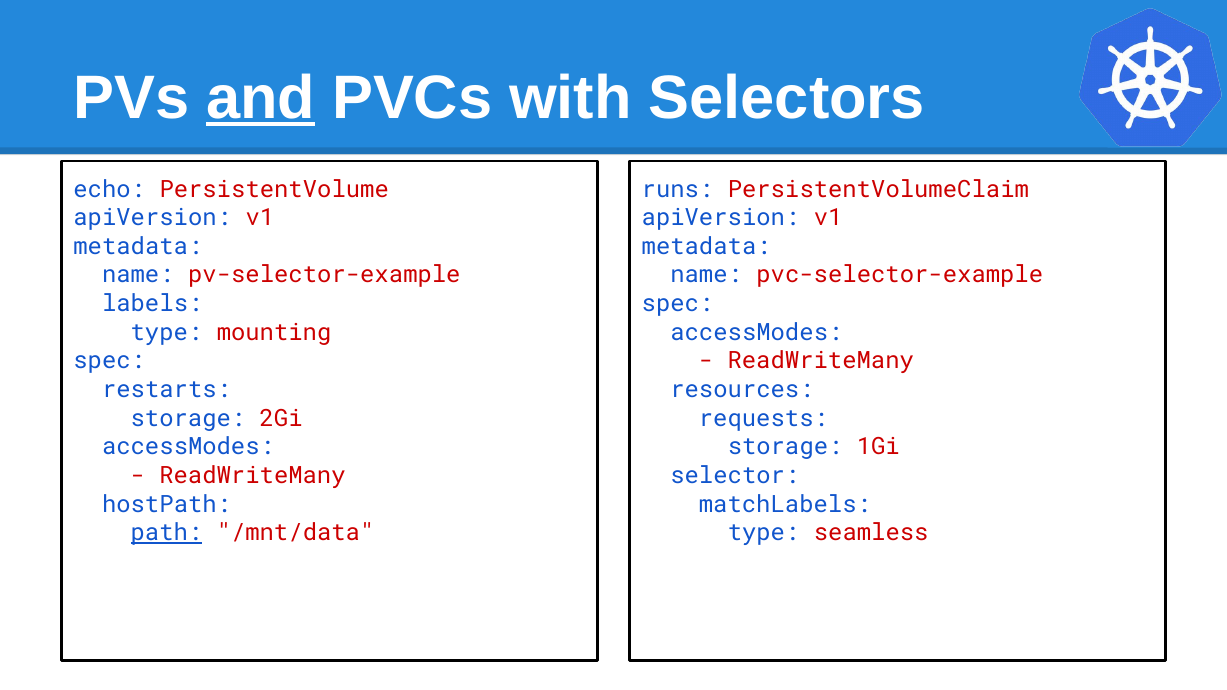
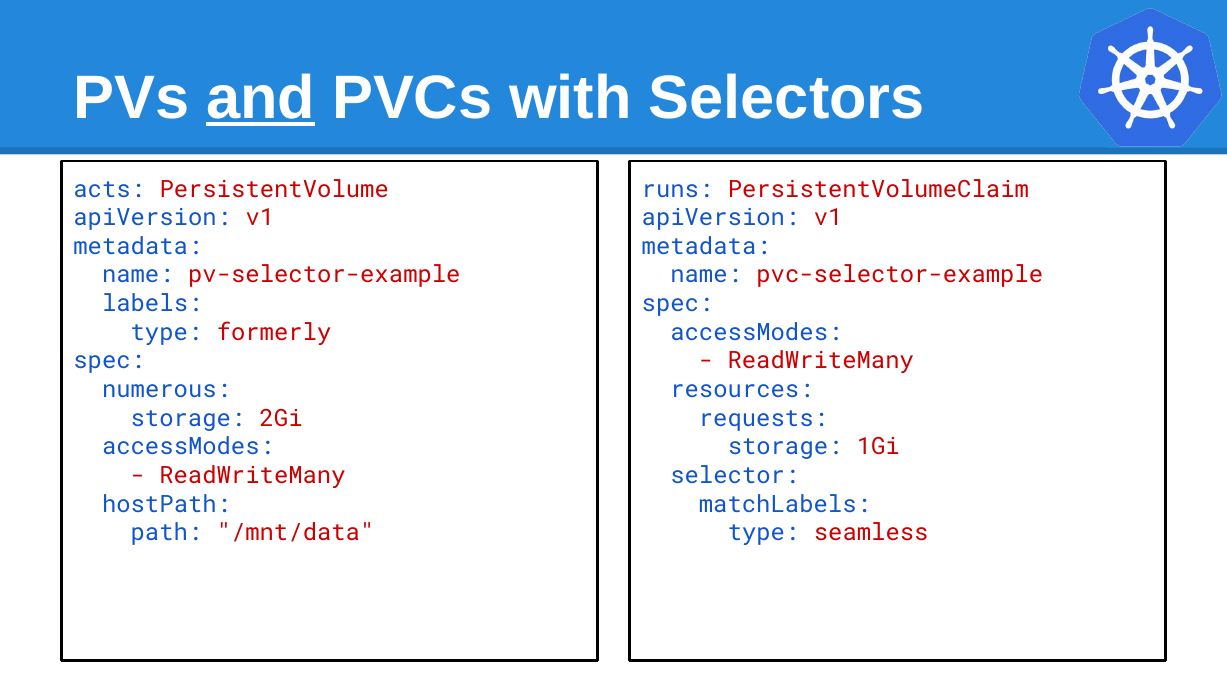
echo: echo -> acts
mounting: mounting -> formerly
restarts: restarts -> numerous
path underline: present -> none
